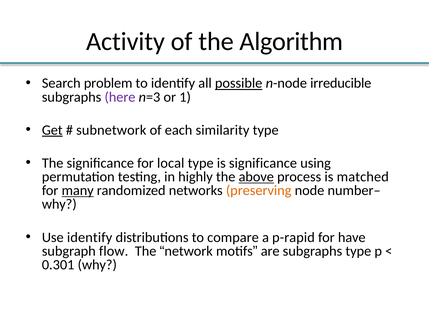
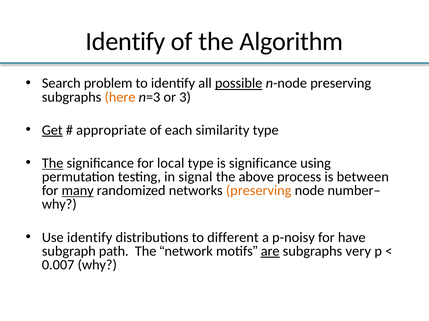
Activity at (125, 42): Activity -> Identify
n-node irreducible: irreducible -> preserving
here colour: purple -> orange
1: 1 -> 3
subnetwork: subnetwork -> appropriate
The at (53, 164) underline: none -> present
highly: highly -> signal
above underline: present -> none
matched: matched -> between
compare: compare -> different
p-rapid: p-rapid -> p-noisy
flow: flow -> path
are underline: none -> present
subgraphs type: type -> very
0.301: 0.301 -> 0.007
